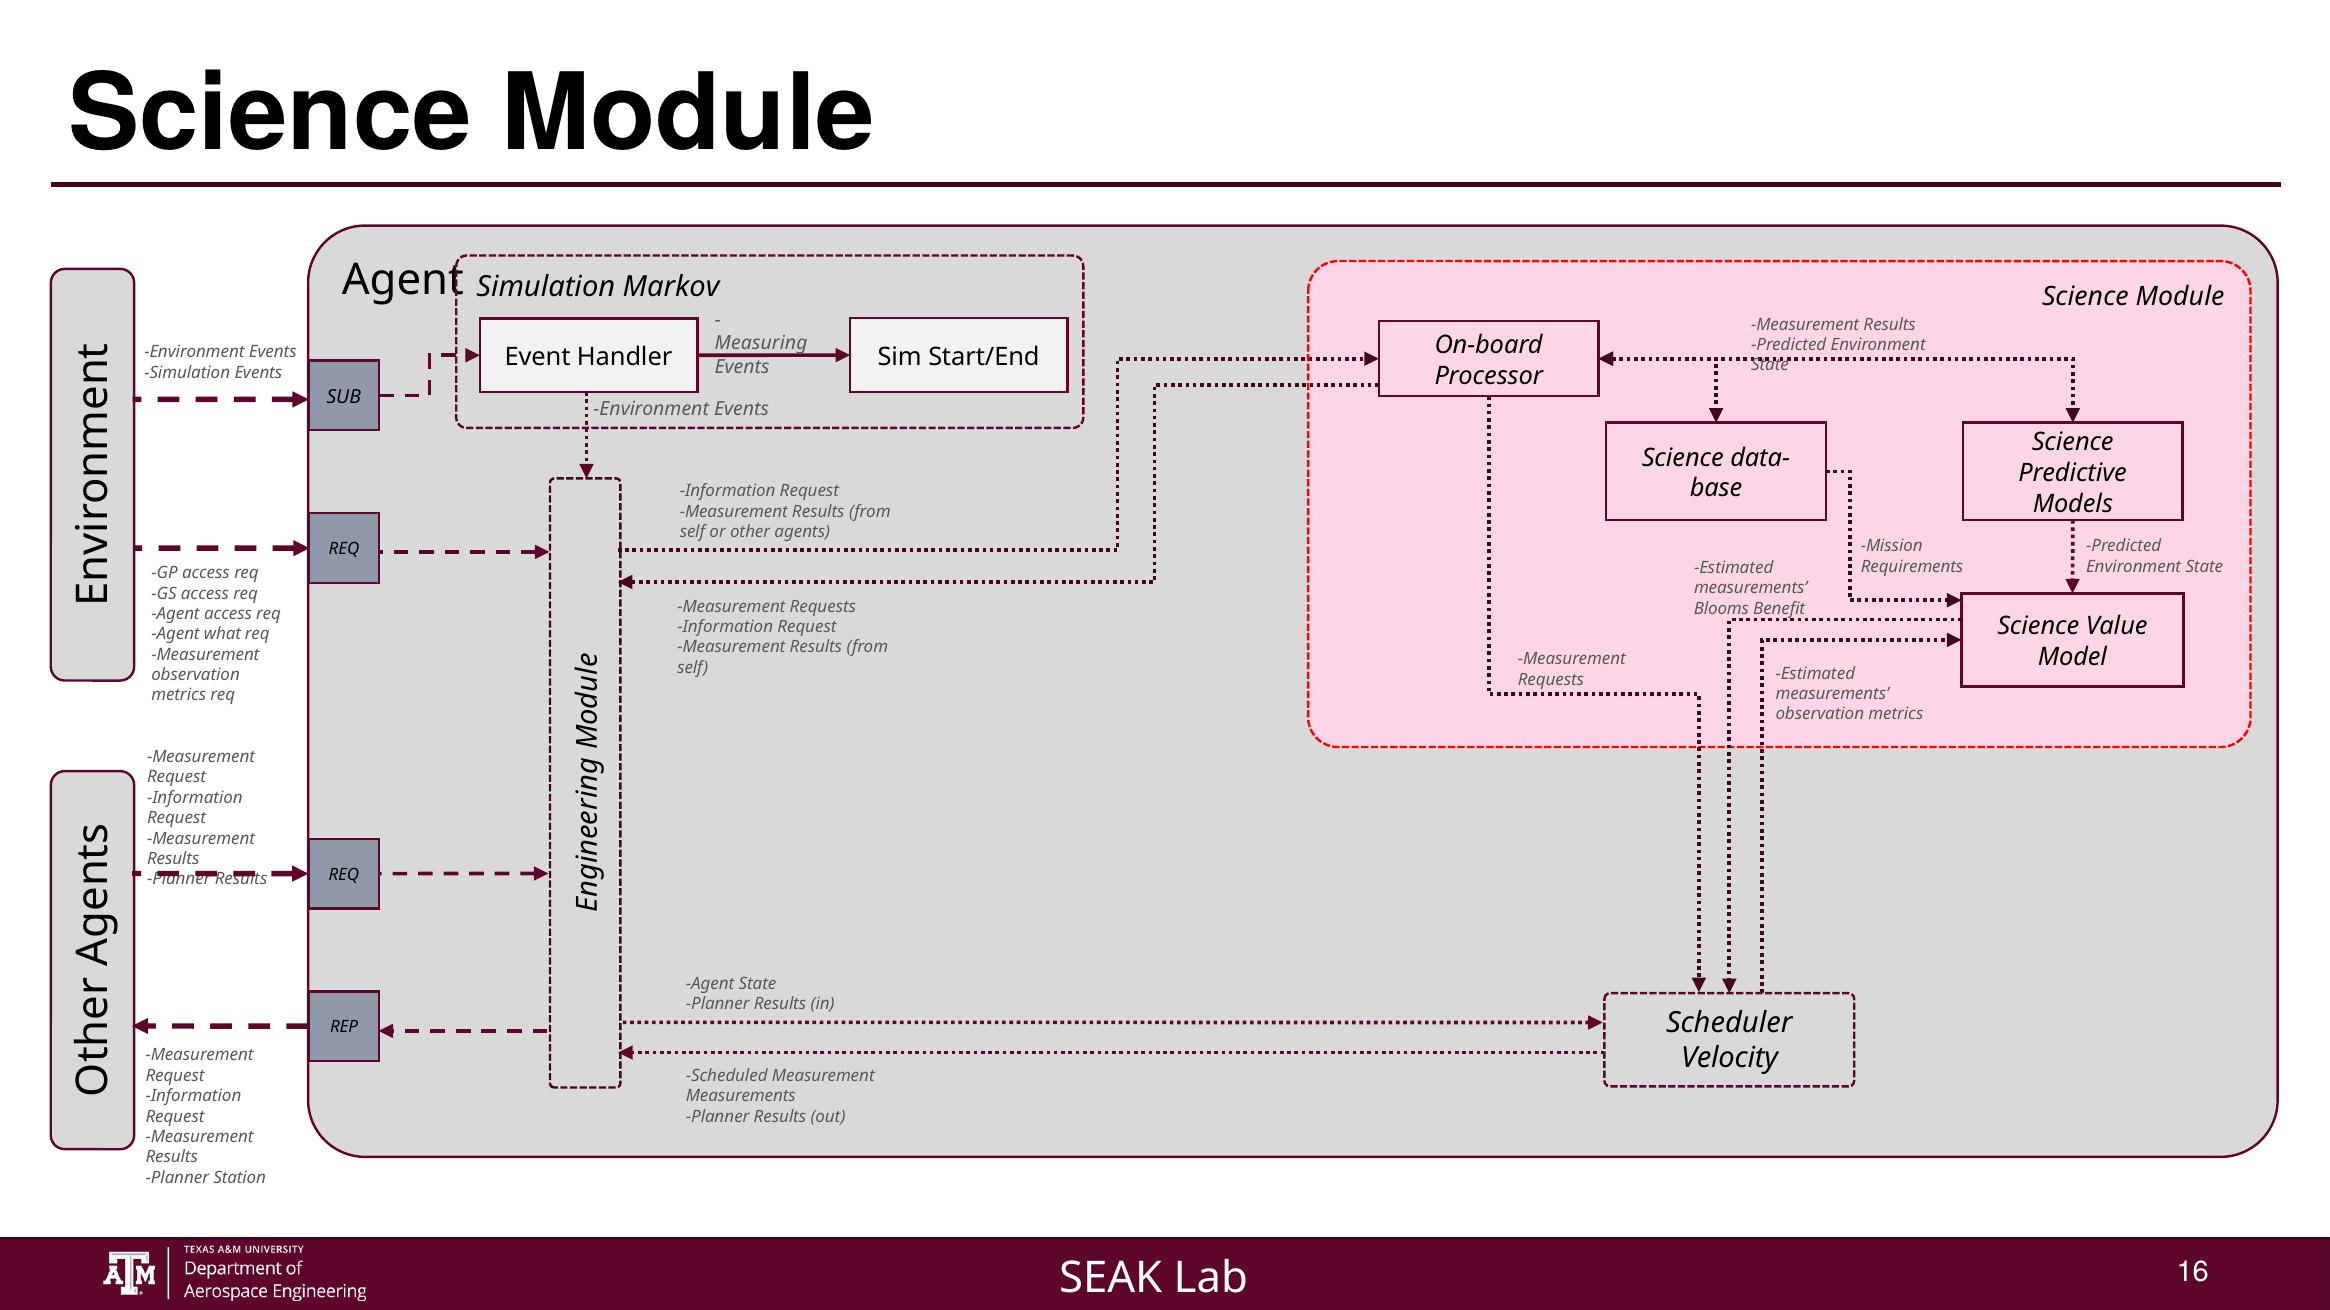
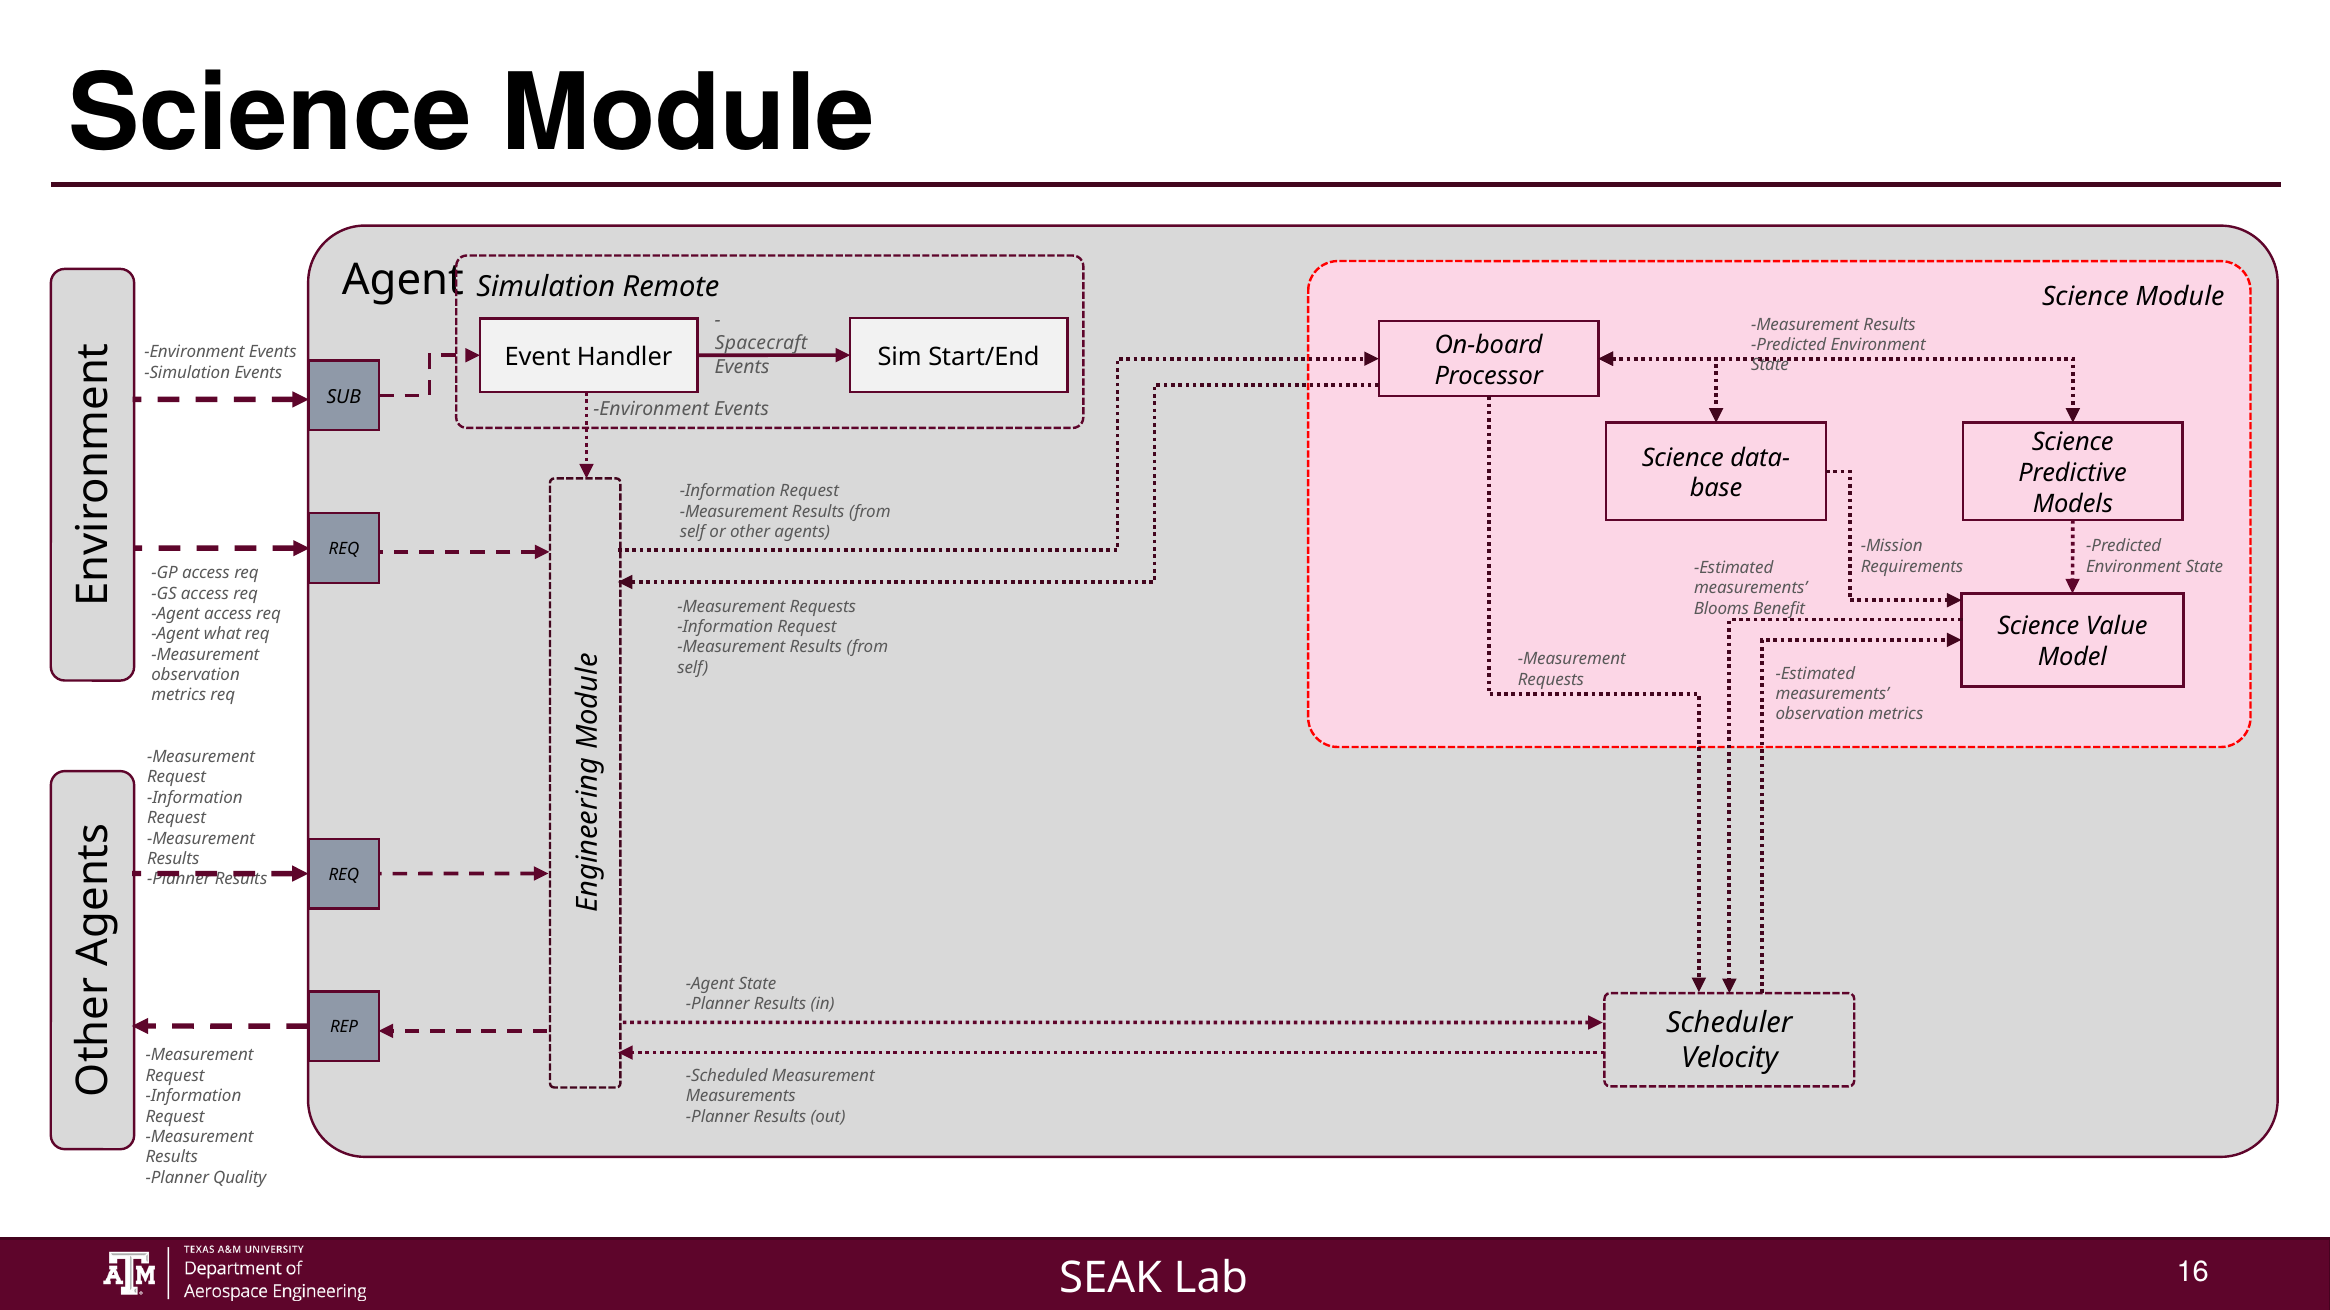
Markov: Markov -> Remote
Measuring: Measuring -> Spacecraft
Station: Station -> Quality
